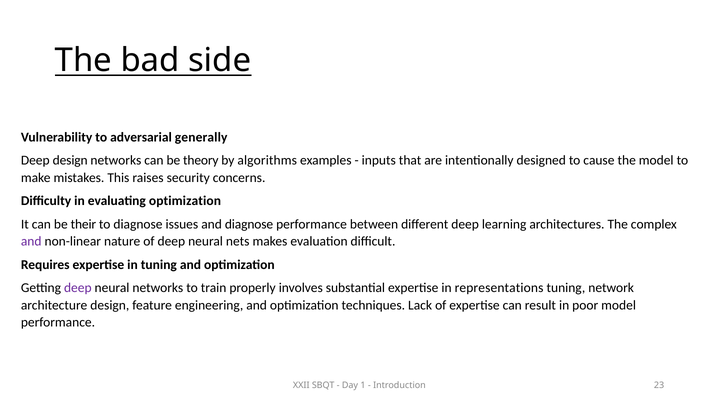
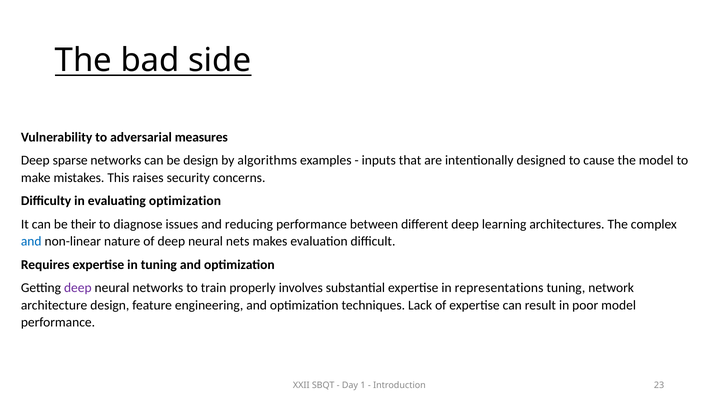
generally: generally -> measures
Deep design: design -> sparse
be theory: theory -> design
and diagnose: diagnose -> reducing
and at (31, 242) colour: purple -> blue
